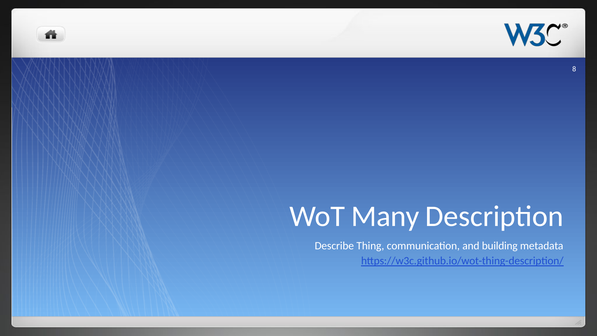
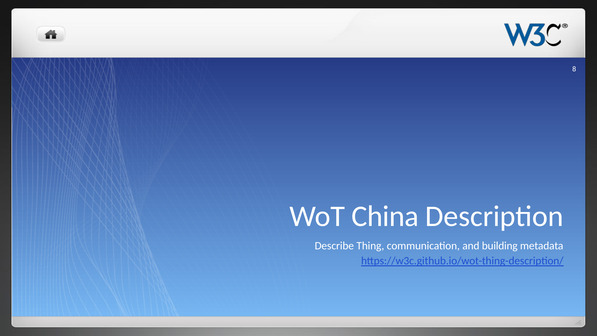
Many: Many -> China
